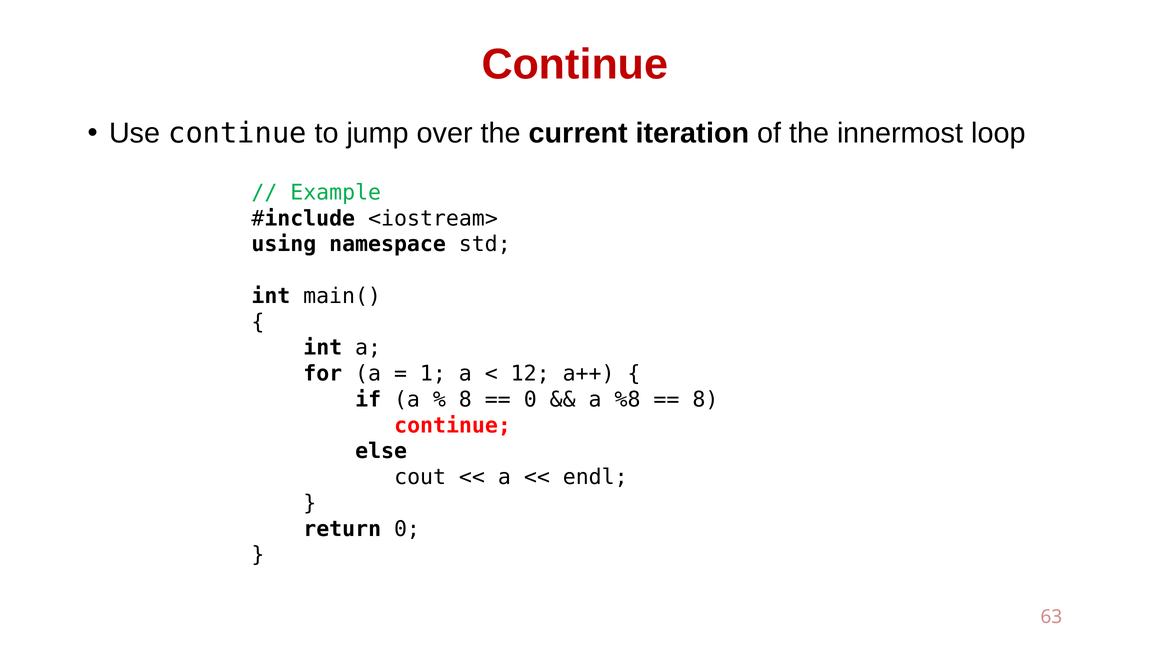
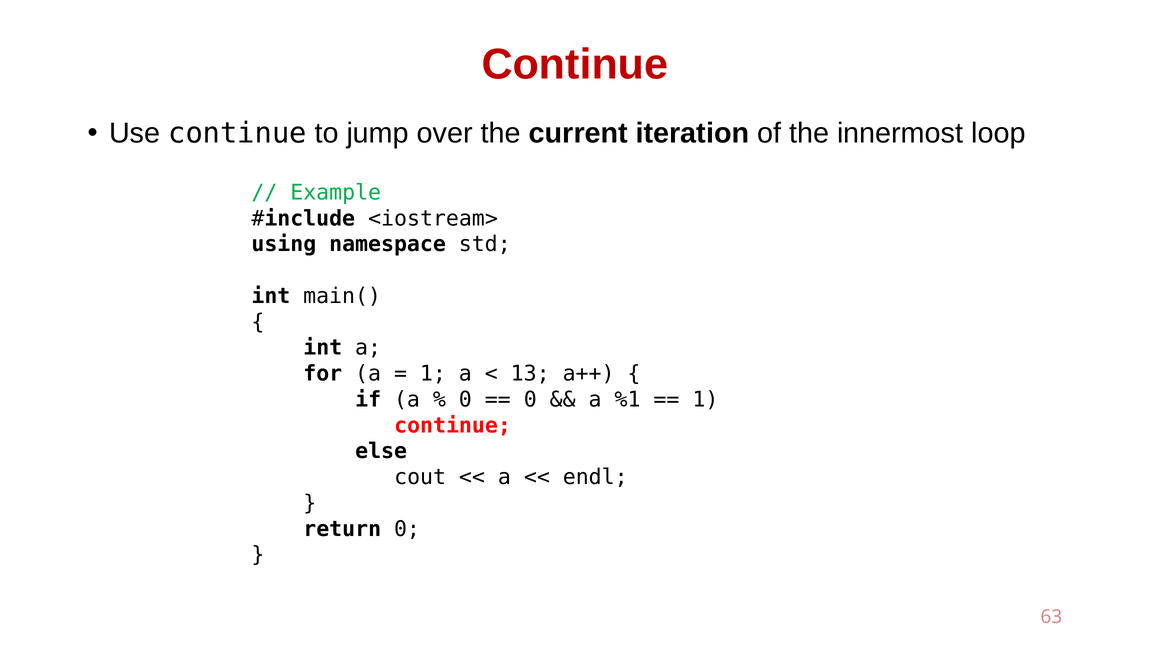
12: 12 -> 13
8 at (465, 400): 8 -> 0
%8: %8 -> %1
8 at (705, 400): 8 -> 1
